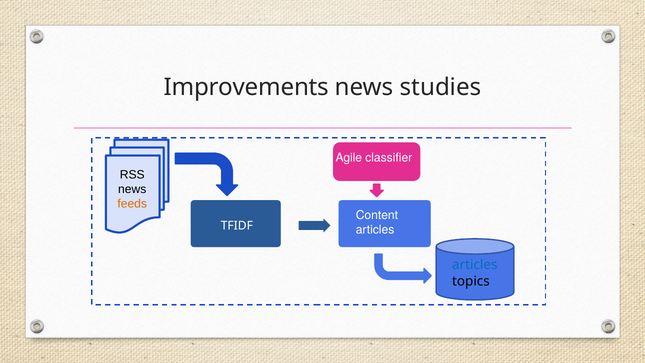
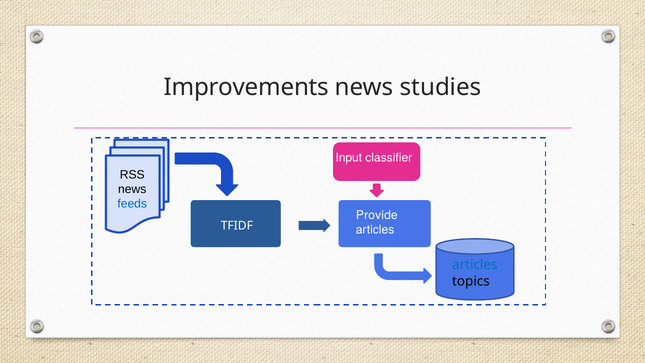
Agile: Agile -> Input
feeds colour: orange -> blue
Content: Content -> Provide
